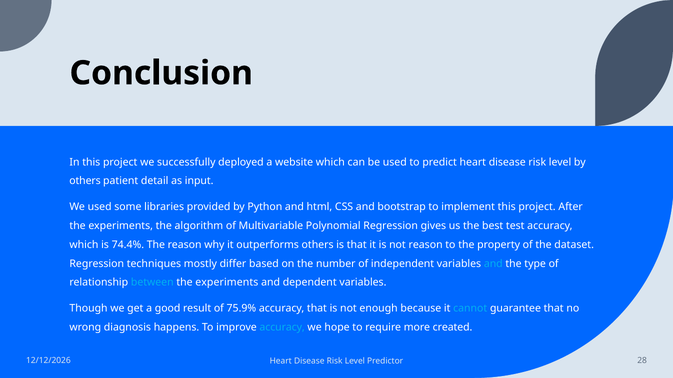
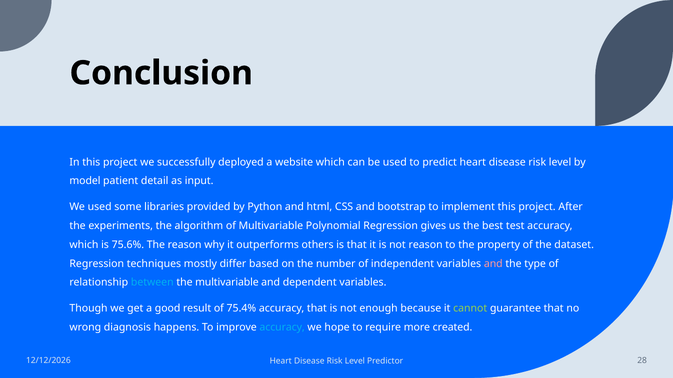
others at (85, 181): others -> model
74.4%: 74.4% -> 75.6%
and at (493, 264) colour: light blue -> pink
experiments at (227, 283): experiments -> multivariable
75.9%: 75.9% -> 75.4%
cannot colour: light blue -> light green
